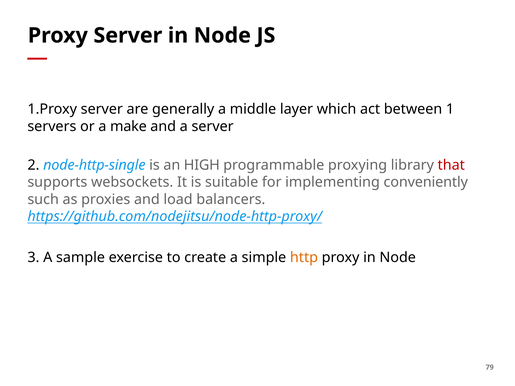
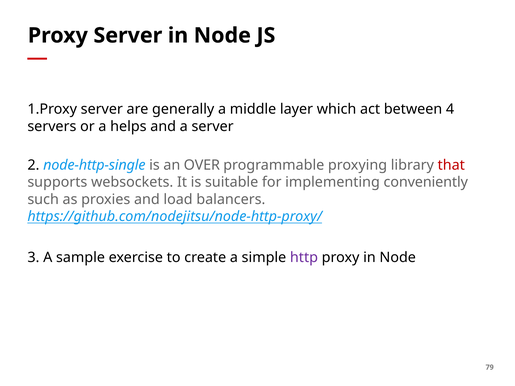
1: 1 -> 4
make: make -> helps
HIGH: HIGH -> OVER
http colour: orange -> purple
